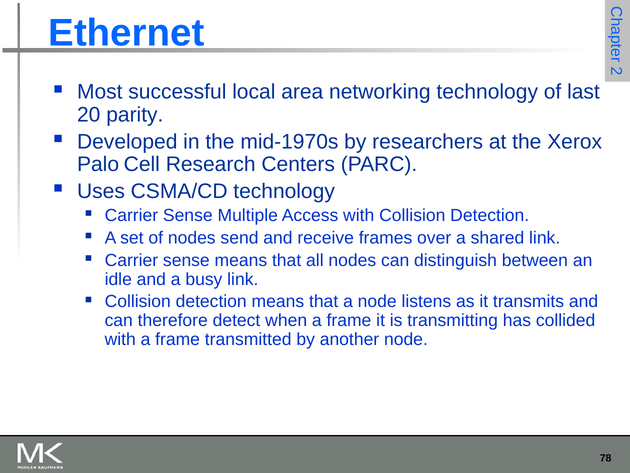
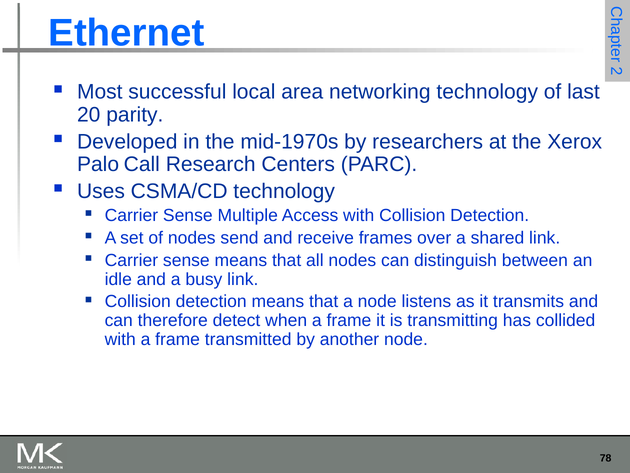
Cell: Cell -> Call
